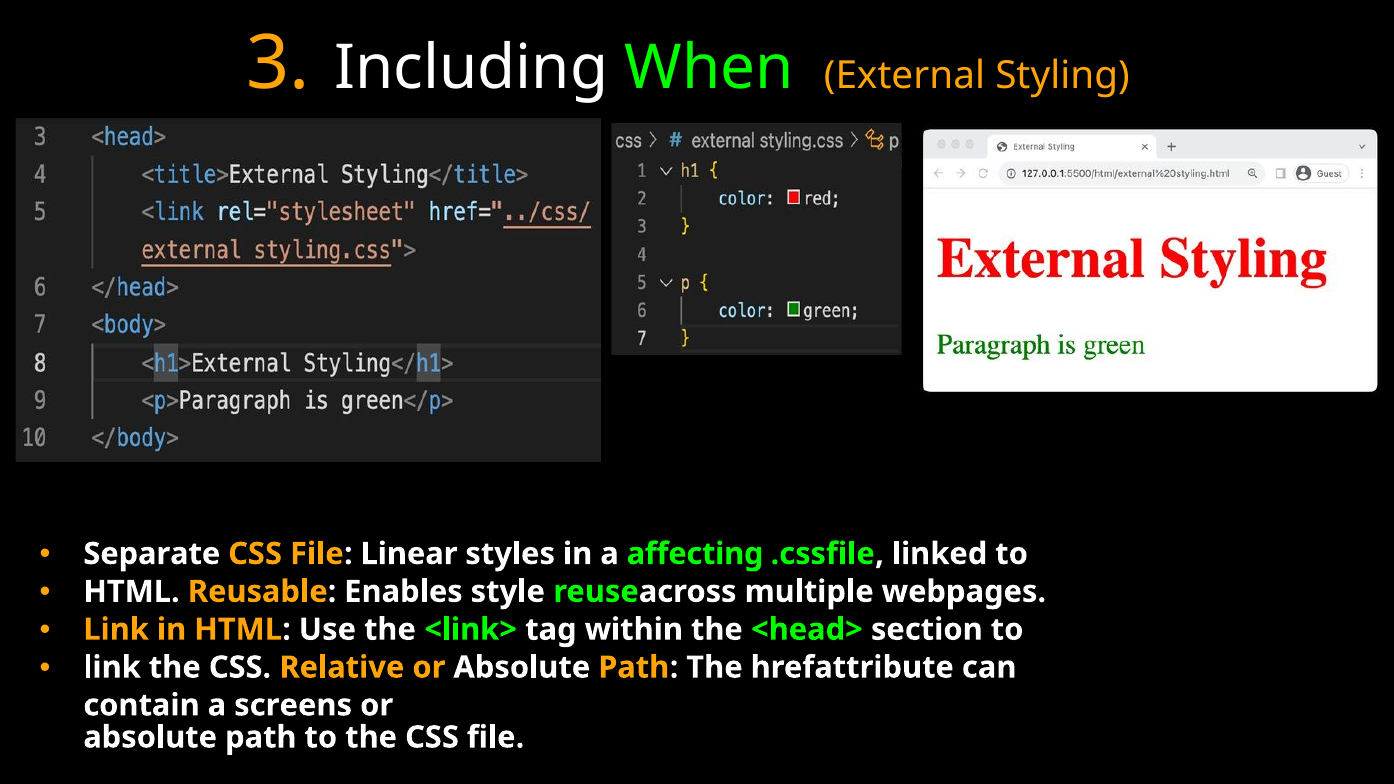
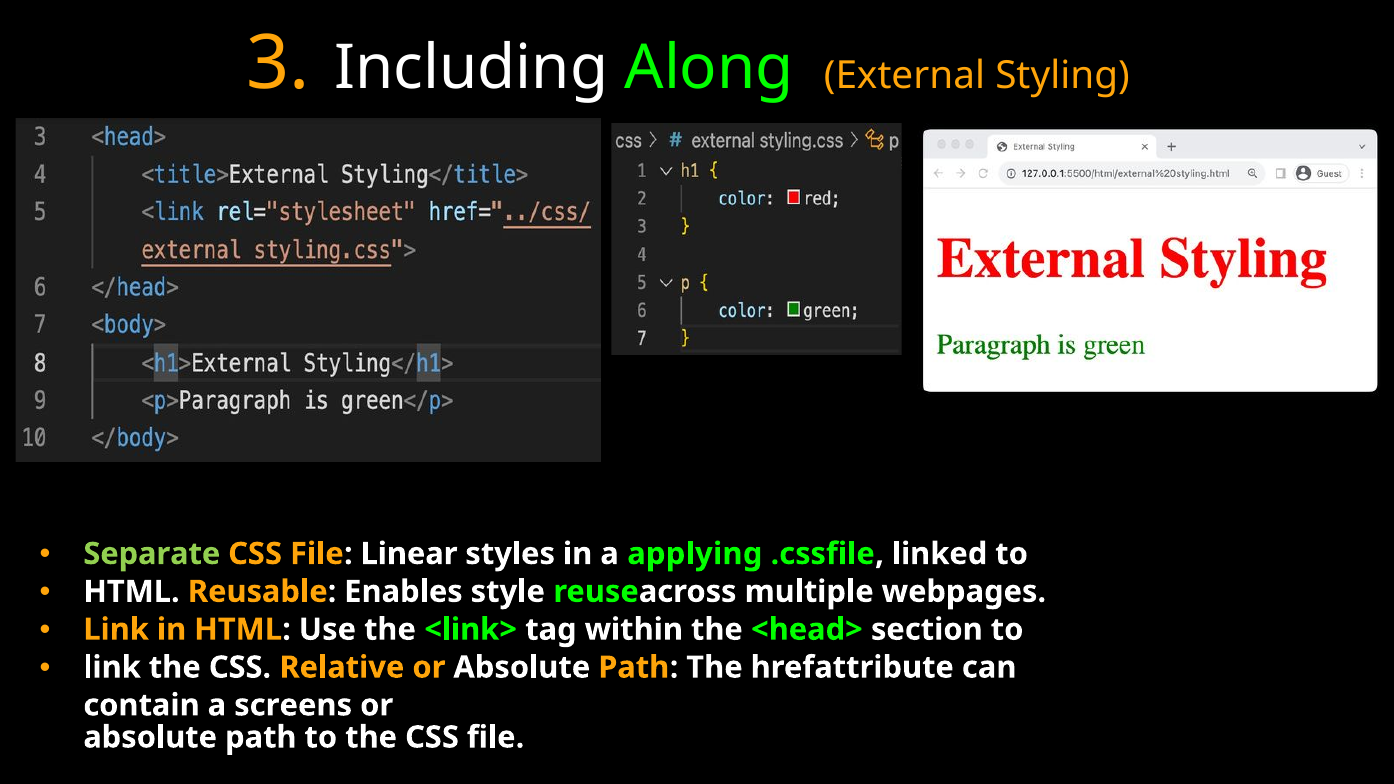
When: When -> Along
Separate colour: white -> light green
affecting: affecting -> applying
